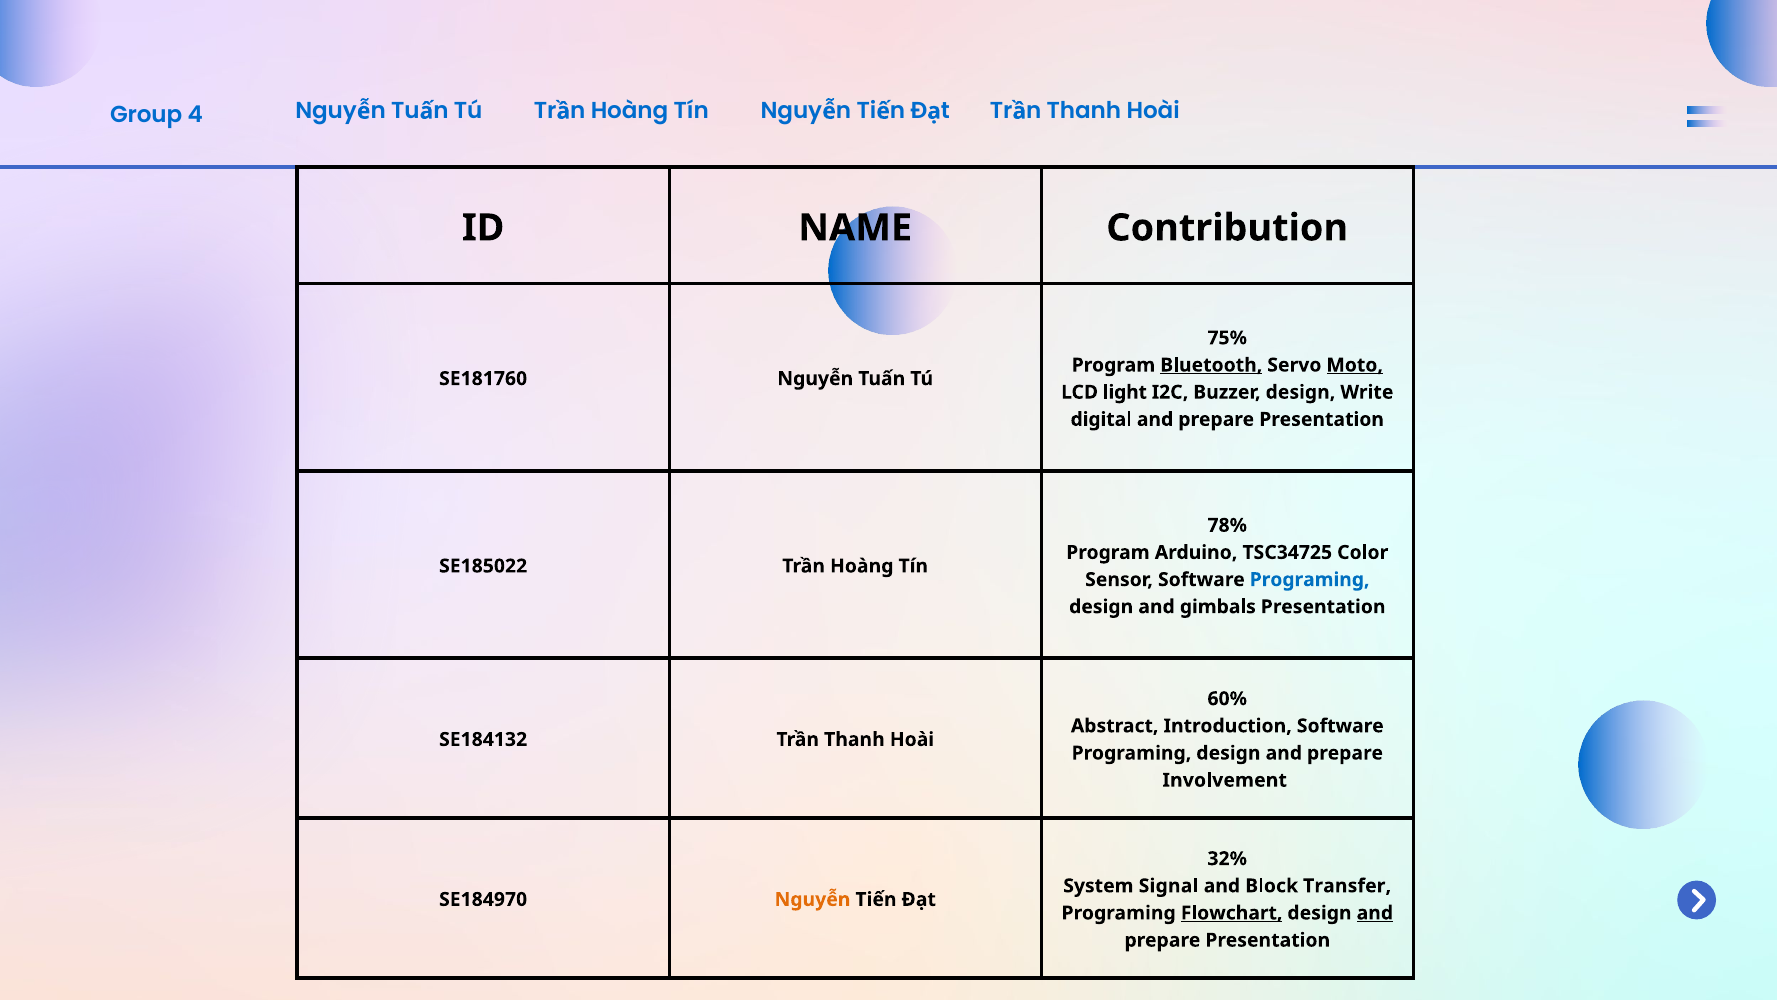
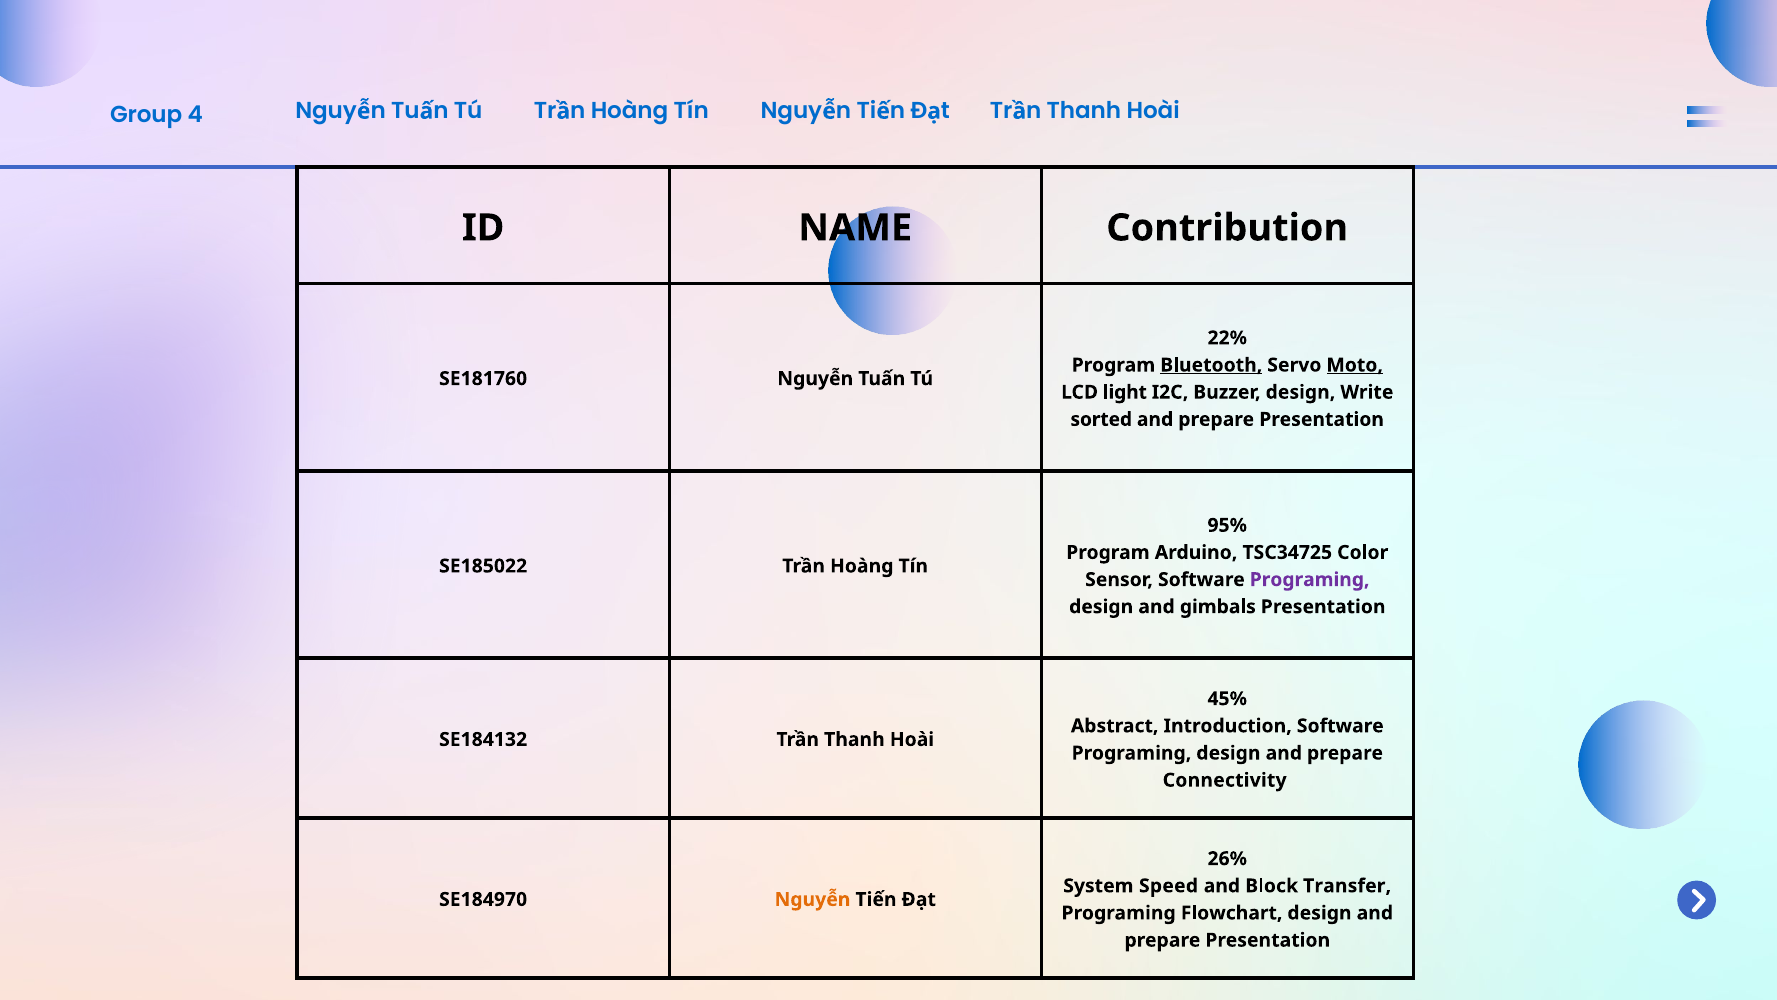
75%: 75% -> 22%
digital: digital -> sorted
78%: 78% -> 95%
Programing at (1310, 579) colour: blue -> purple
60%: 60% -> 45%
Involvement: Involvement -> Connectivity
32%: 32% -> 26%
Signal: Signal -> Speed
Flowchart underline: present -> none
and at (1375, 913) underline: present -> none
